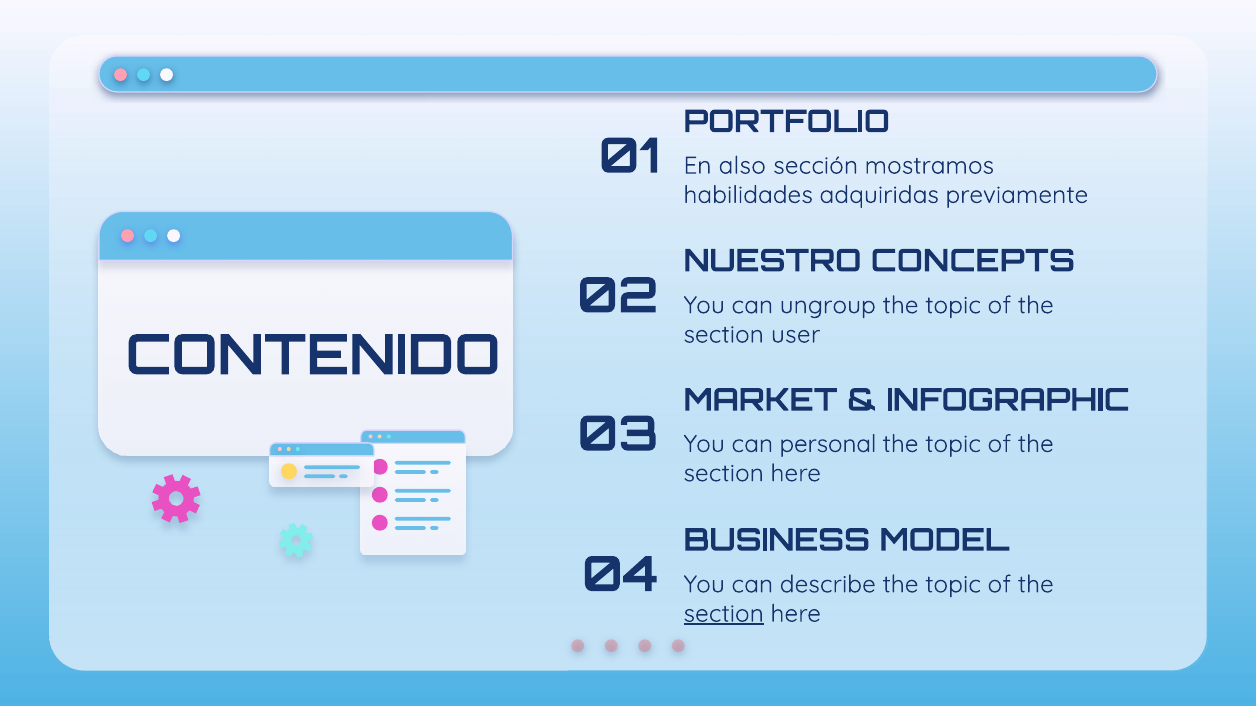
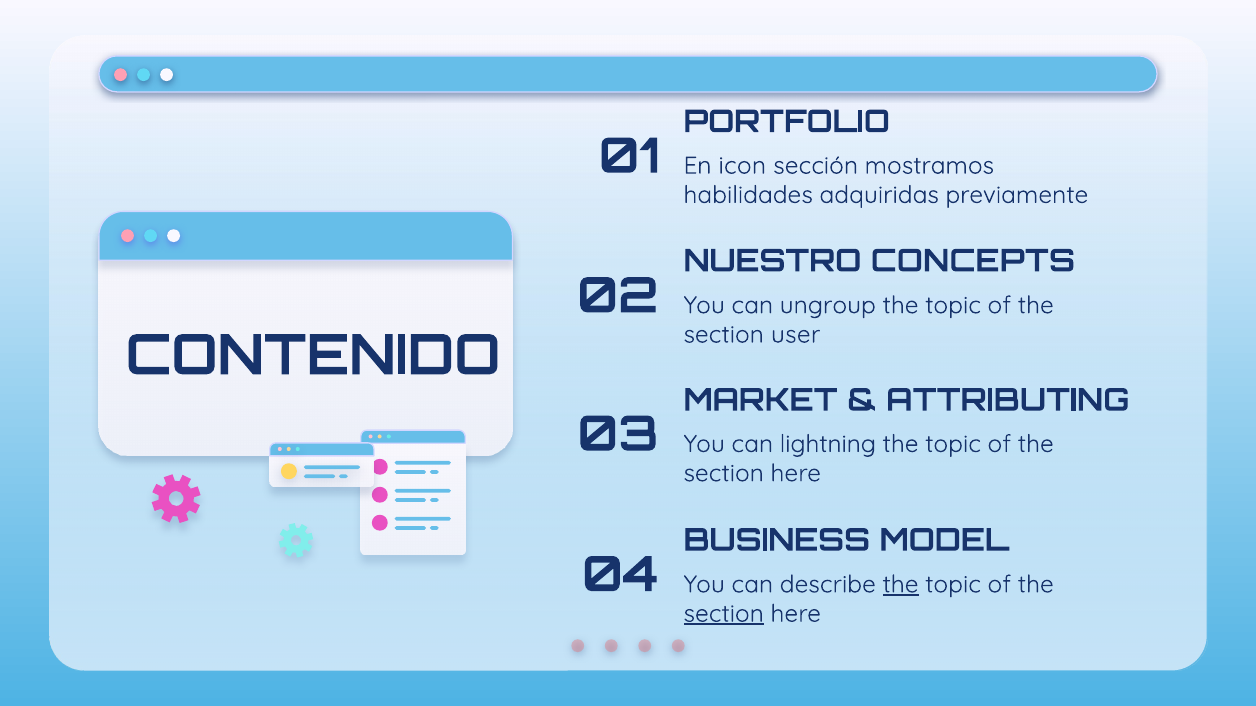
also: also -> icon
INFOGRAPHIC: INFOGRAPHIC -> ATTRIBUTING
personal: personal -> lightning
the at (901, 585) underline: none -> present
